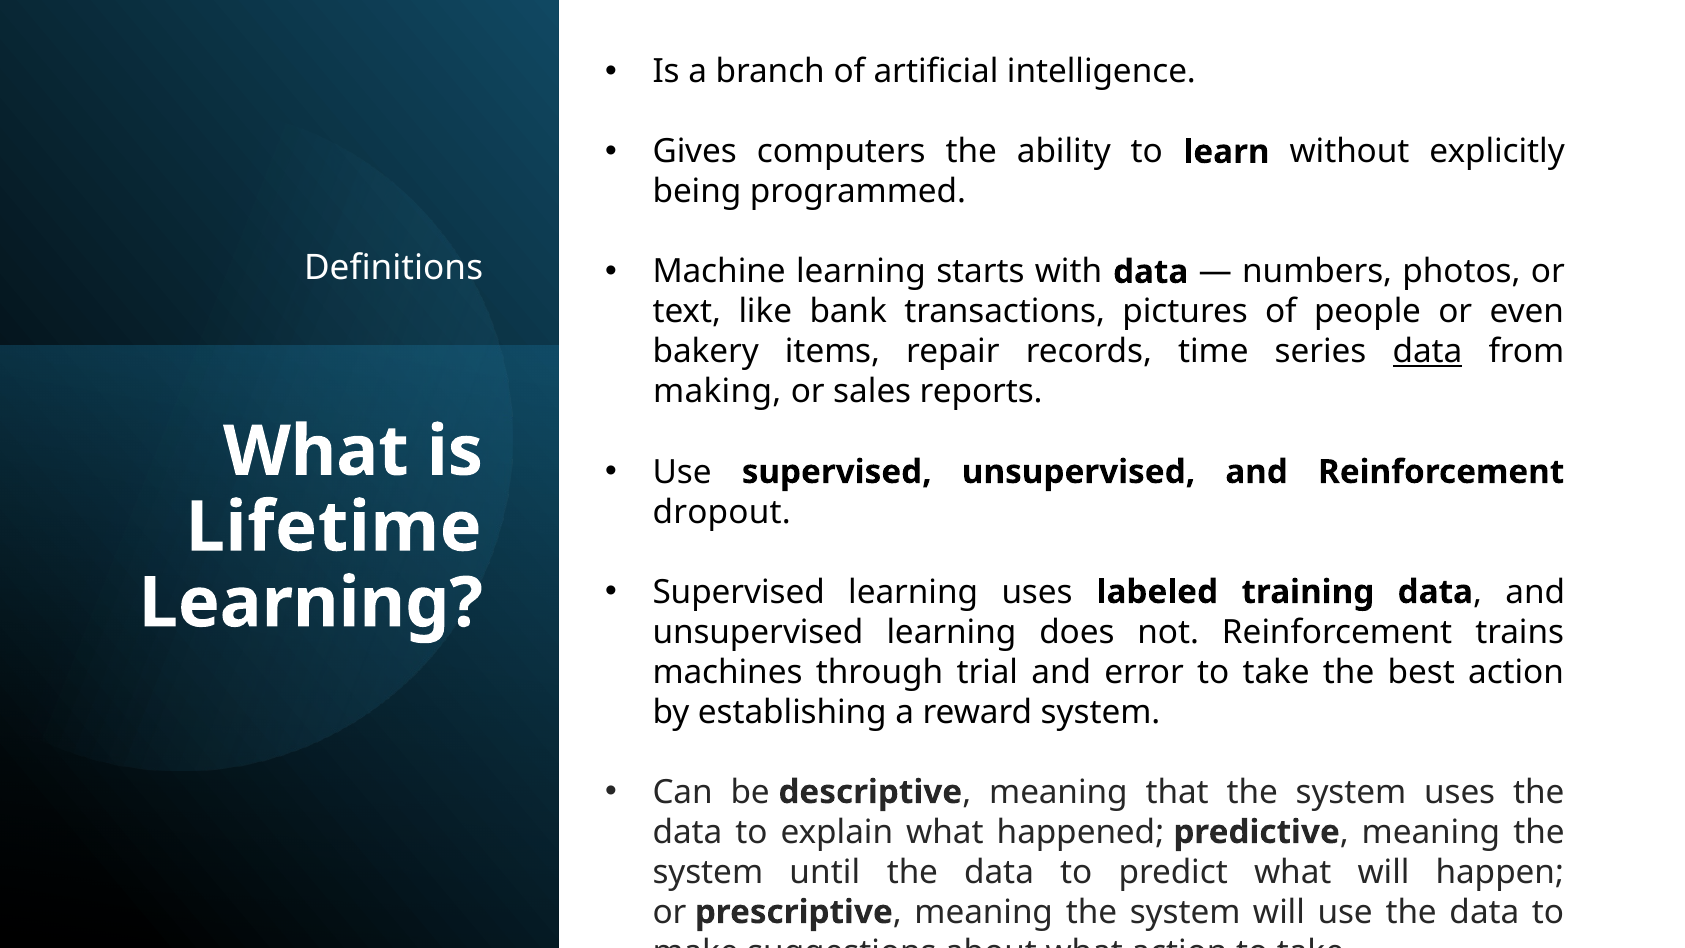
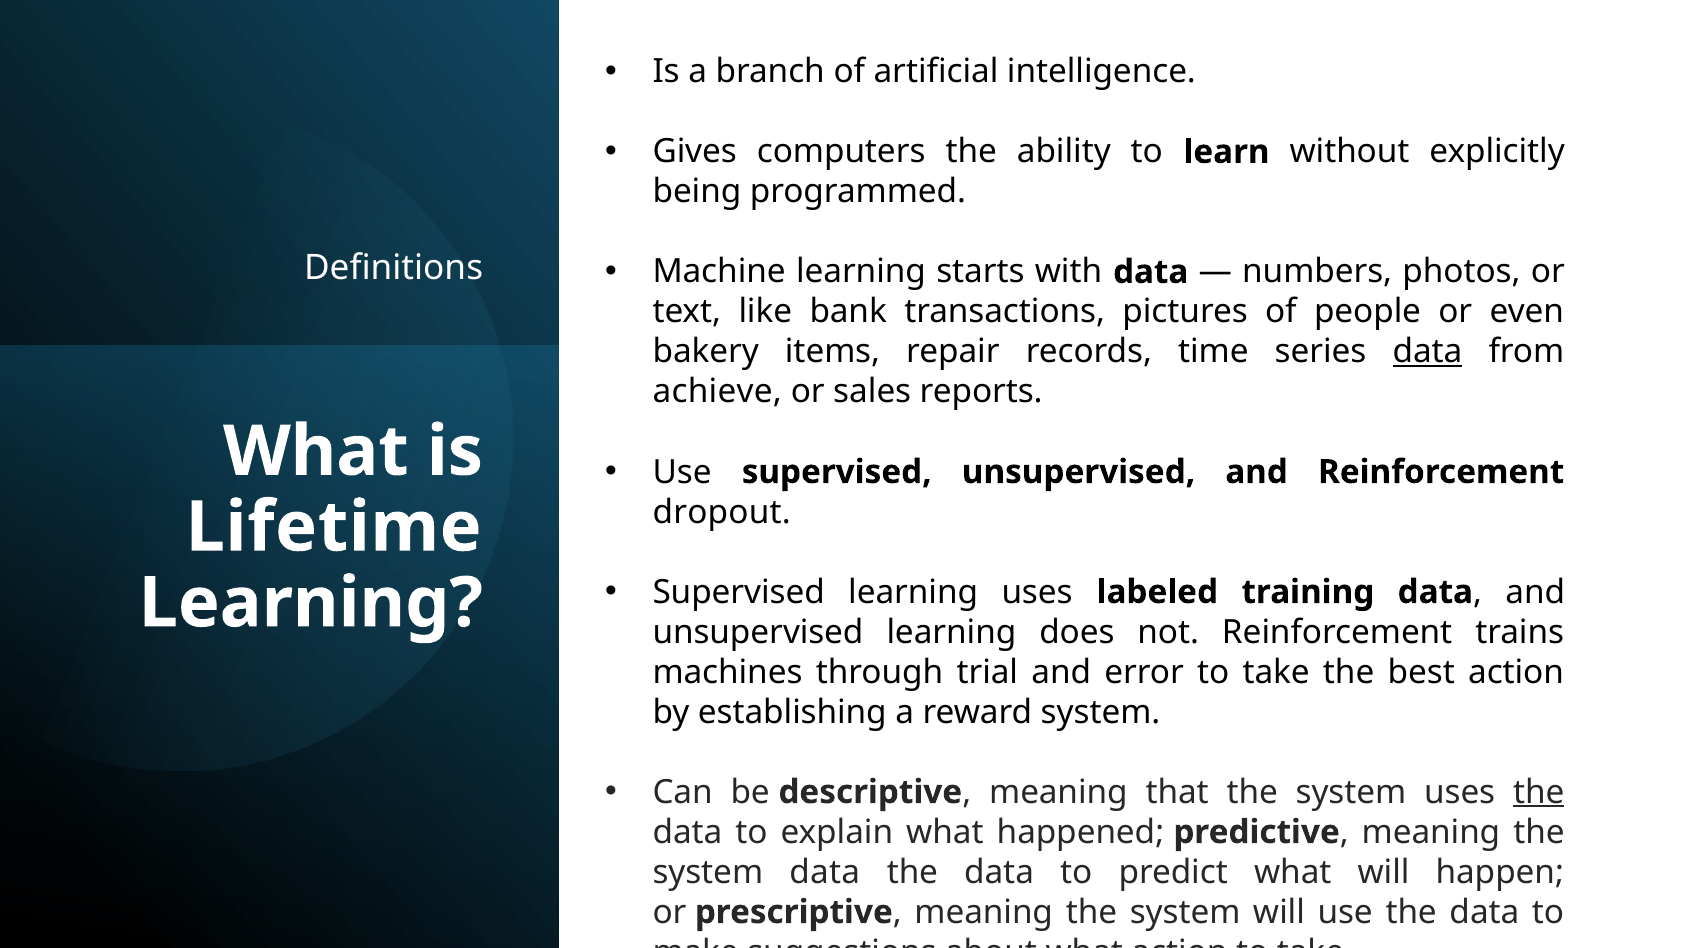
making: making -> achieve
the at (1539, 792) underline: none -> present
system until: until -> data
